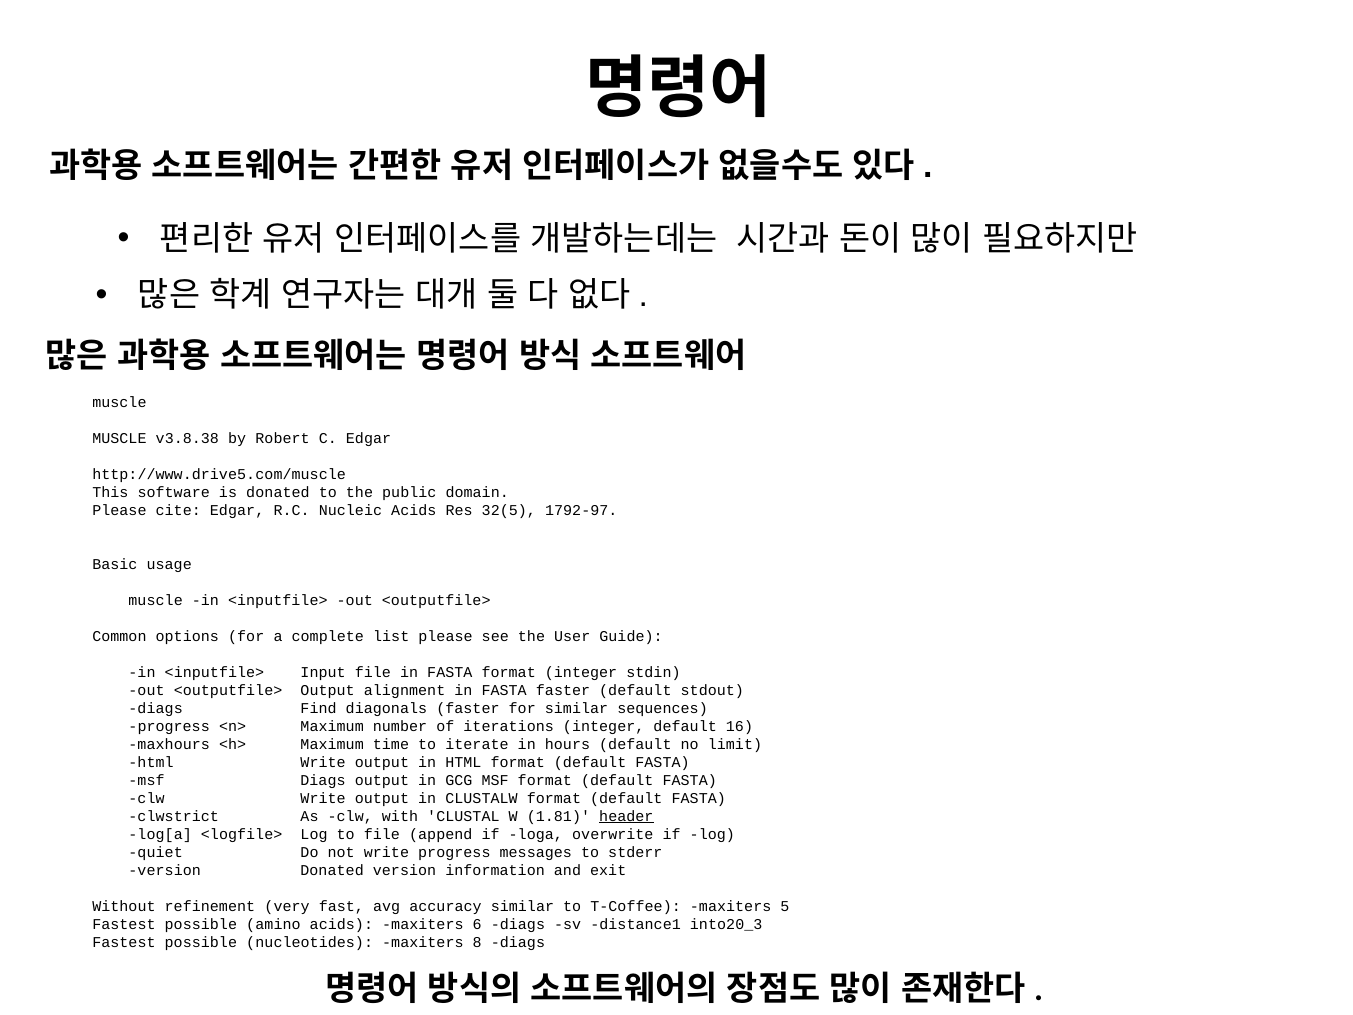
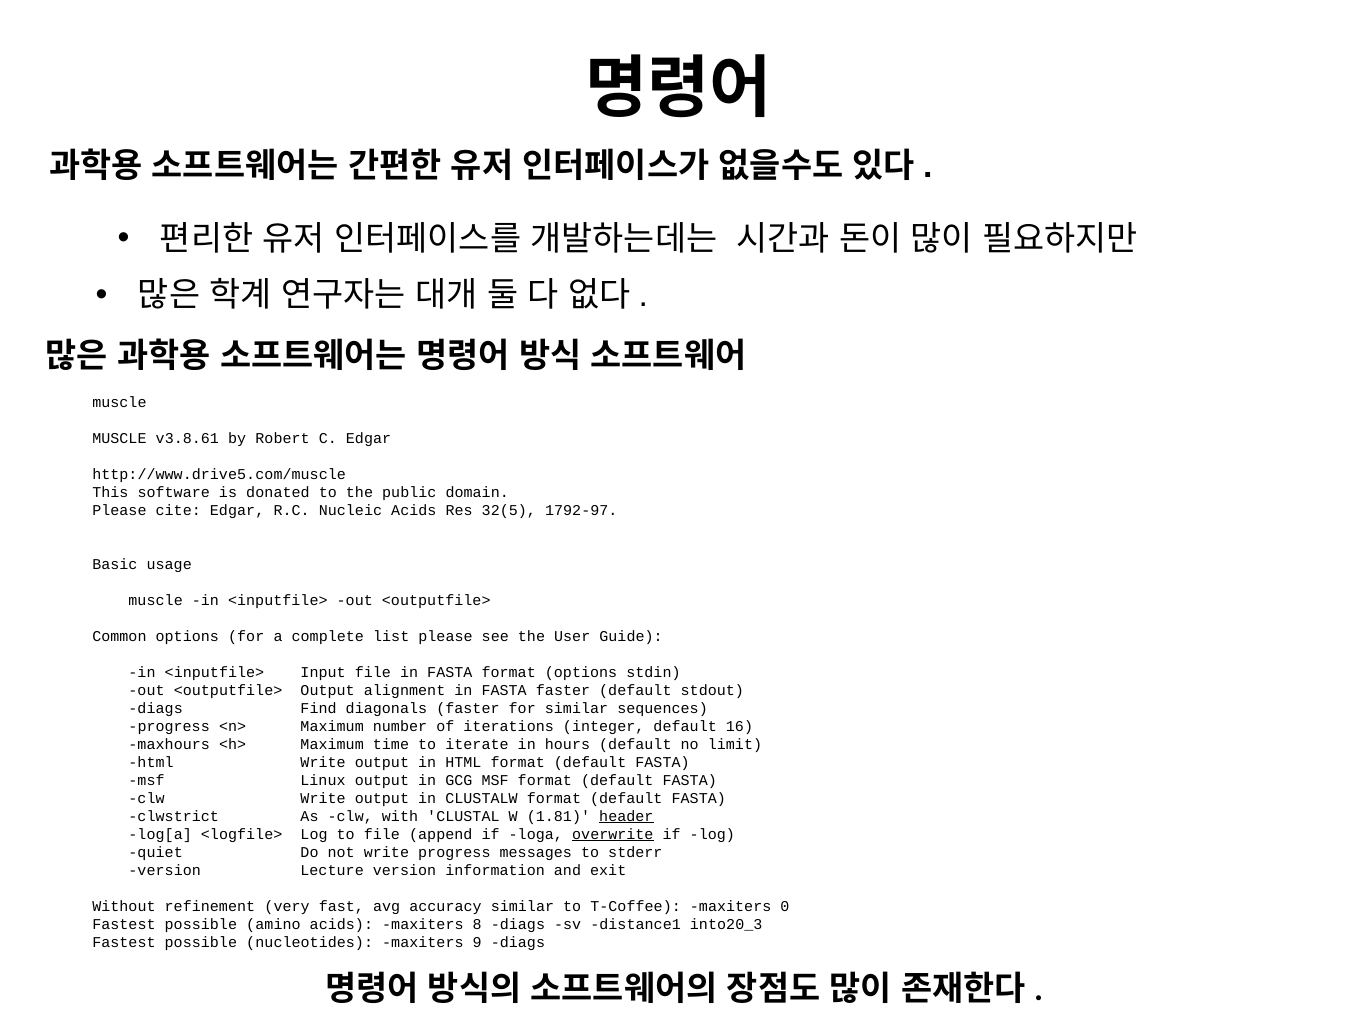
v3.8.38: v3.8.38 -> v3.8.61
format integer: integer -> options
msf Diags: Diags -> Linux
overwrite underline: none -> present
version Donated: Donated -> Lecture
5: 5 -> 0
6: 6 -> 8
8: 8 -> 9
